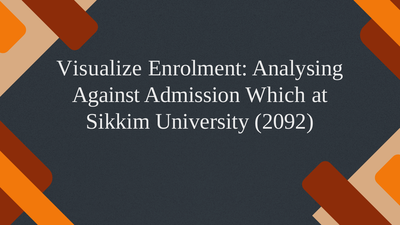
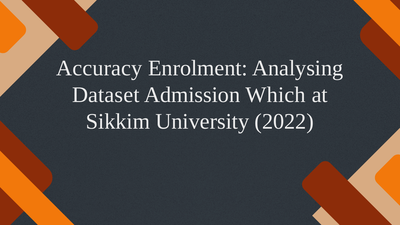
Visualize: Visualize -> Accuracy
Against: Against -> Dataset
2092: 2092 -> 2022
